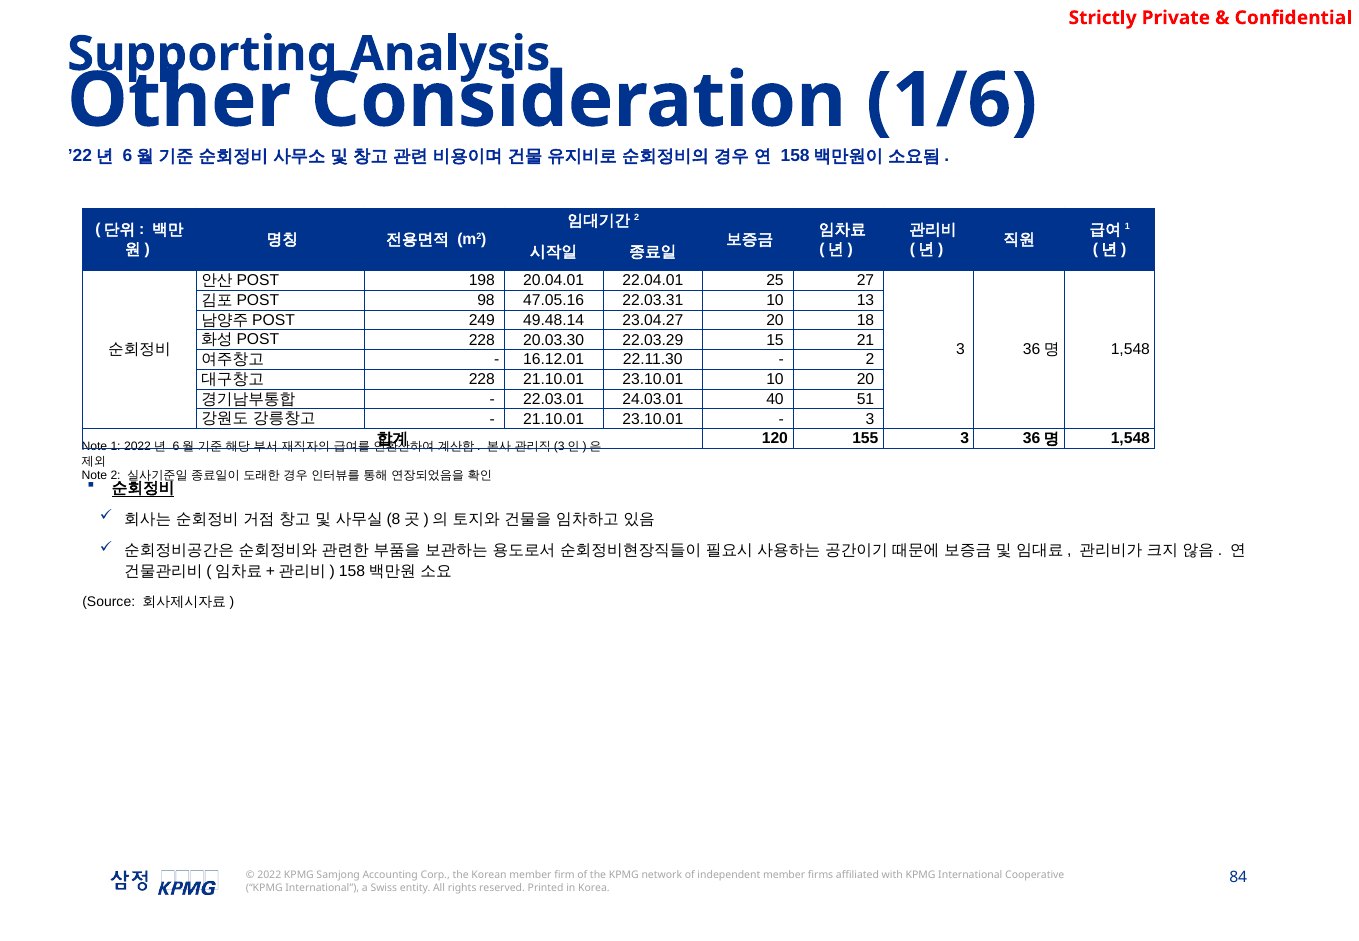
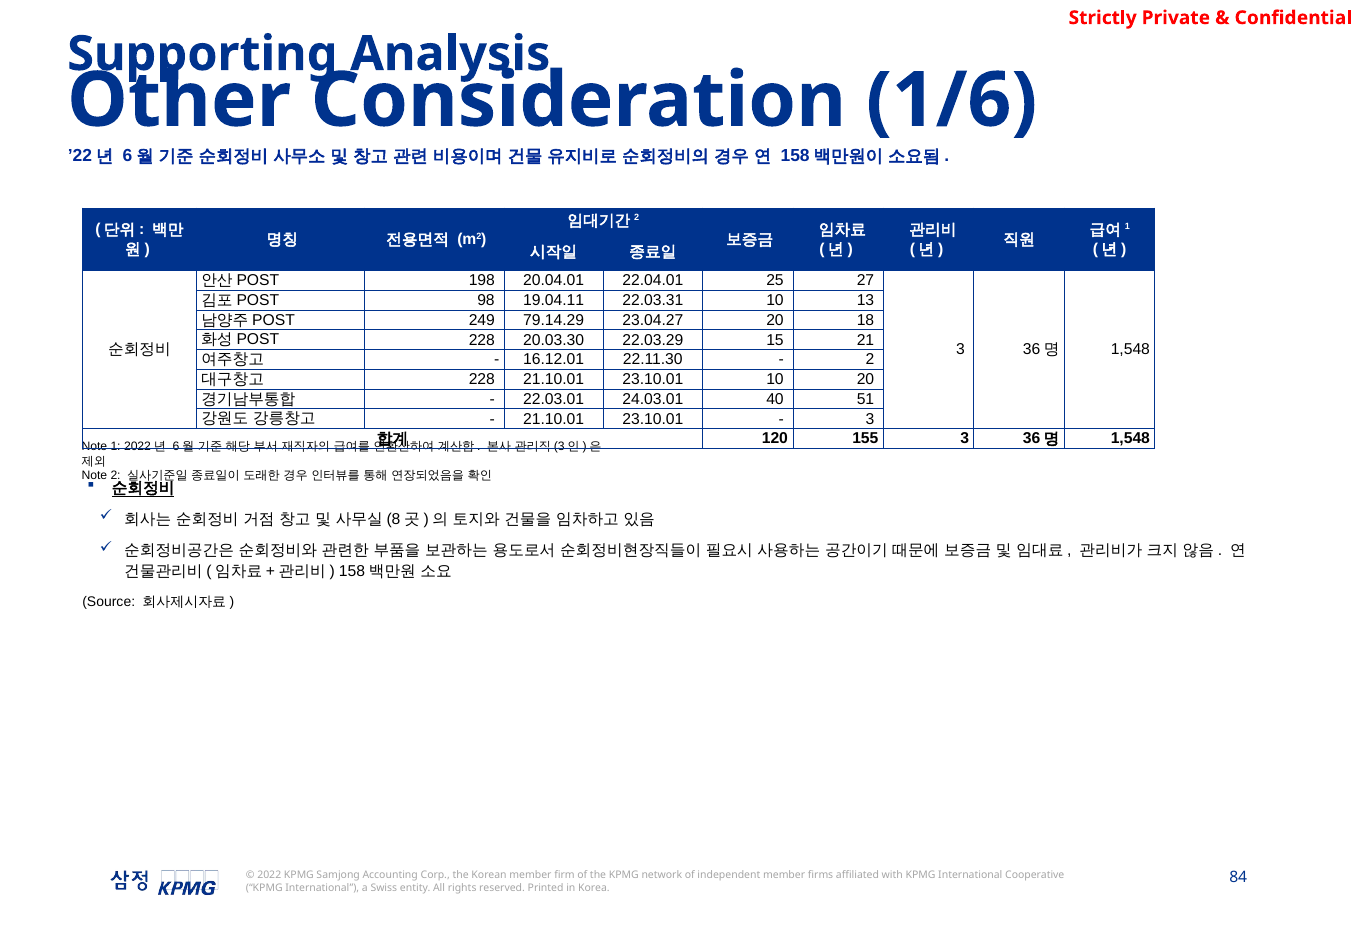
47.05.16: 47.05.16 -> 19.04.11
49.48.14: 49.48.14 -> 79.14.29
